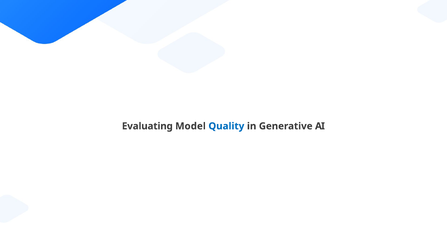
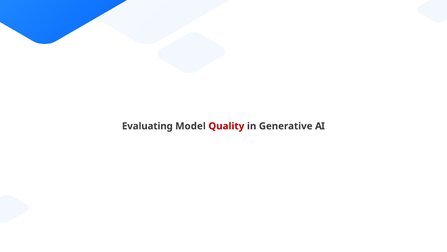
Quality colour: blue -> red
